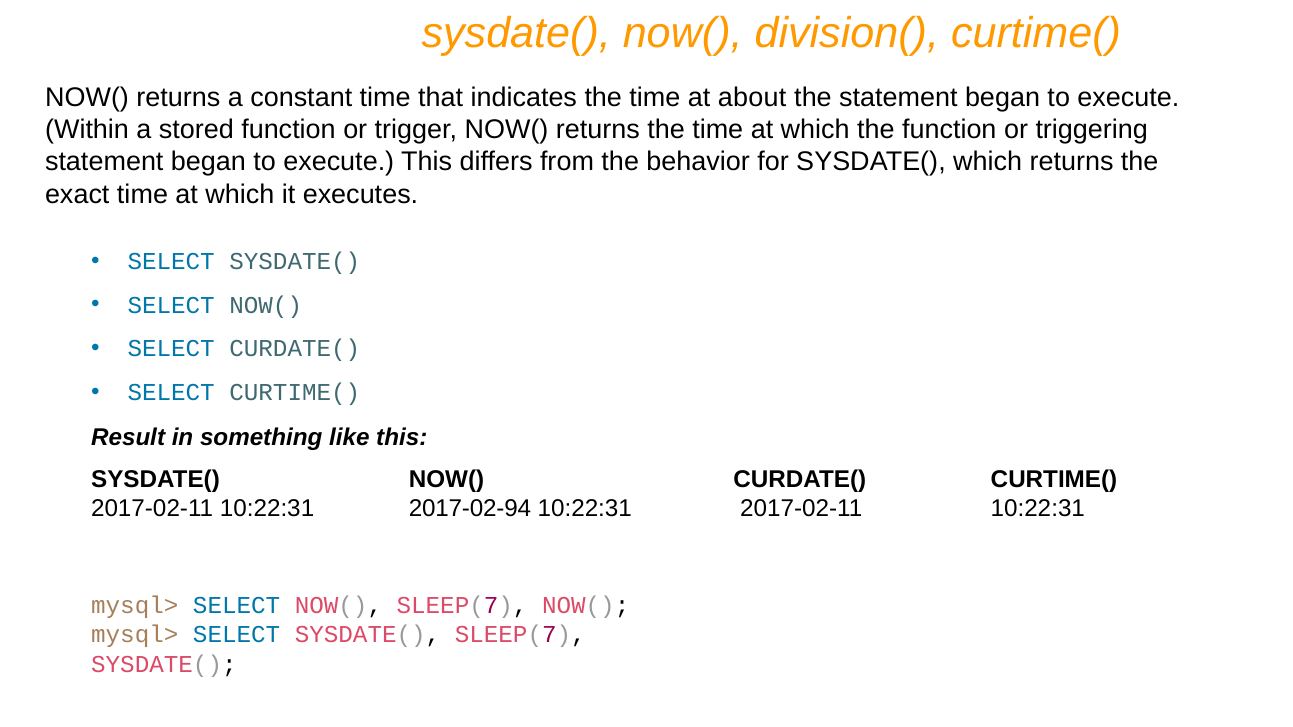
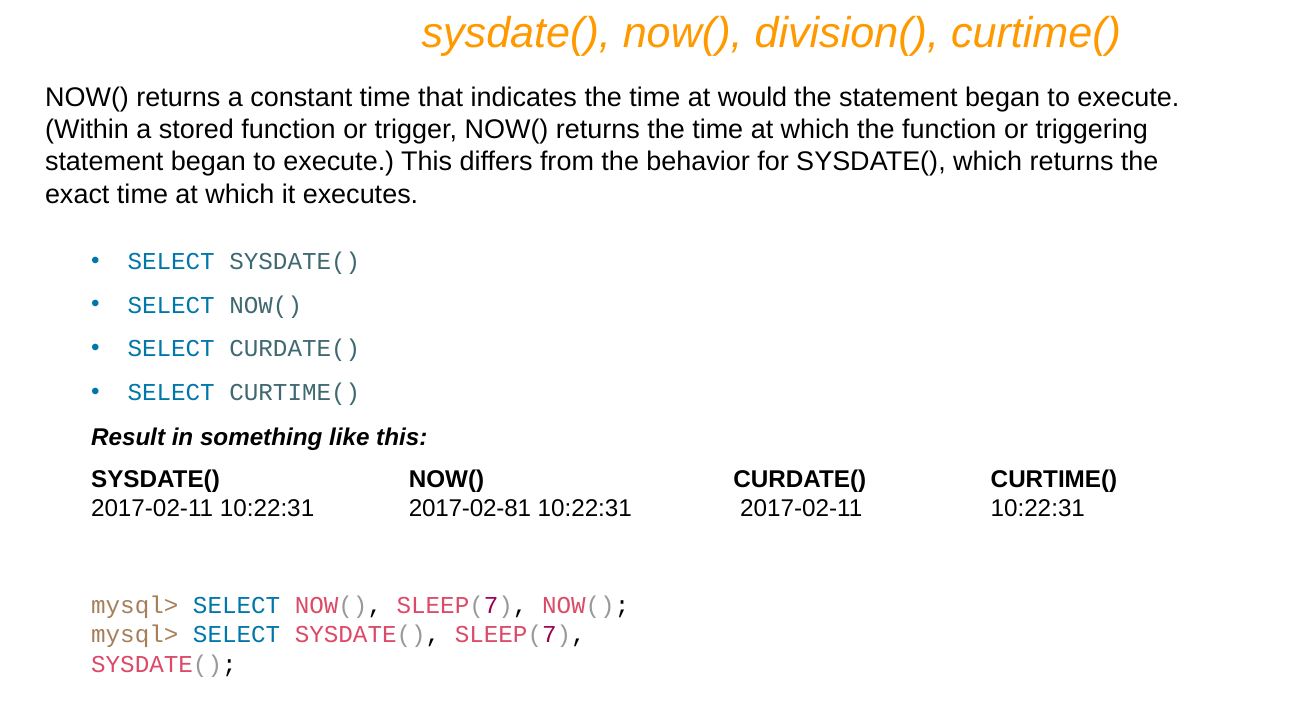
about: about -> would
2017-02-94: 2017-02-94 -> 2017-02-81
